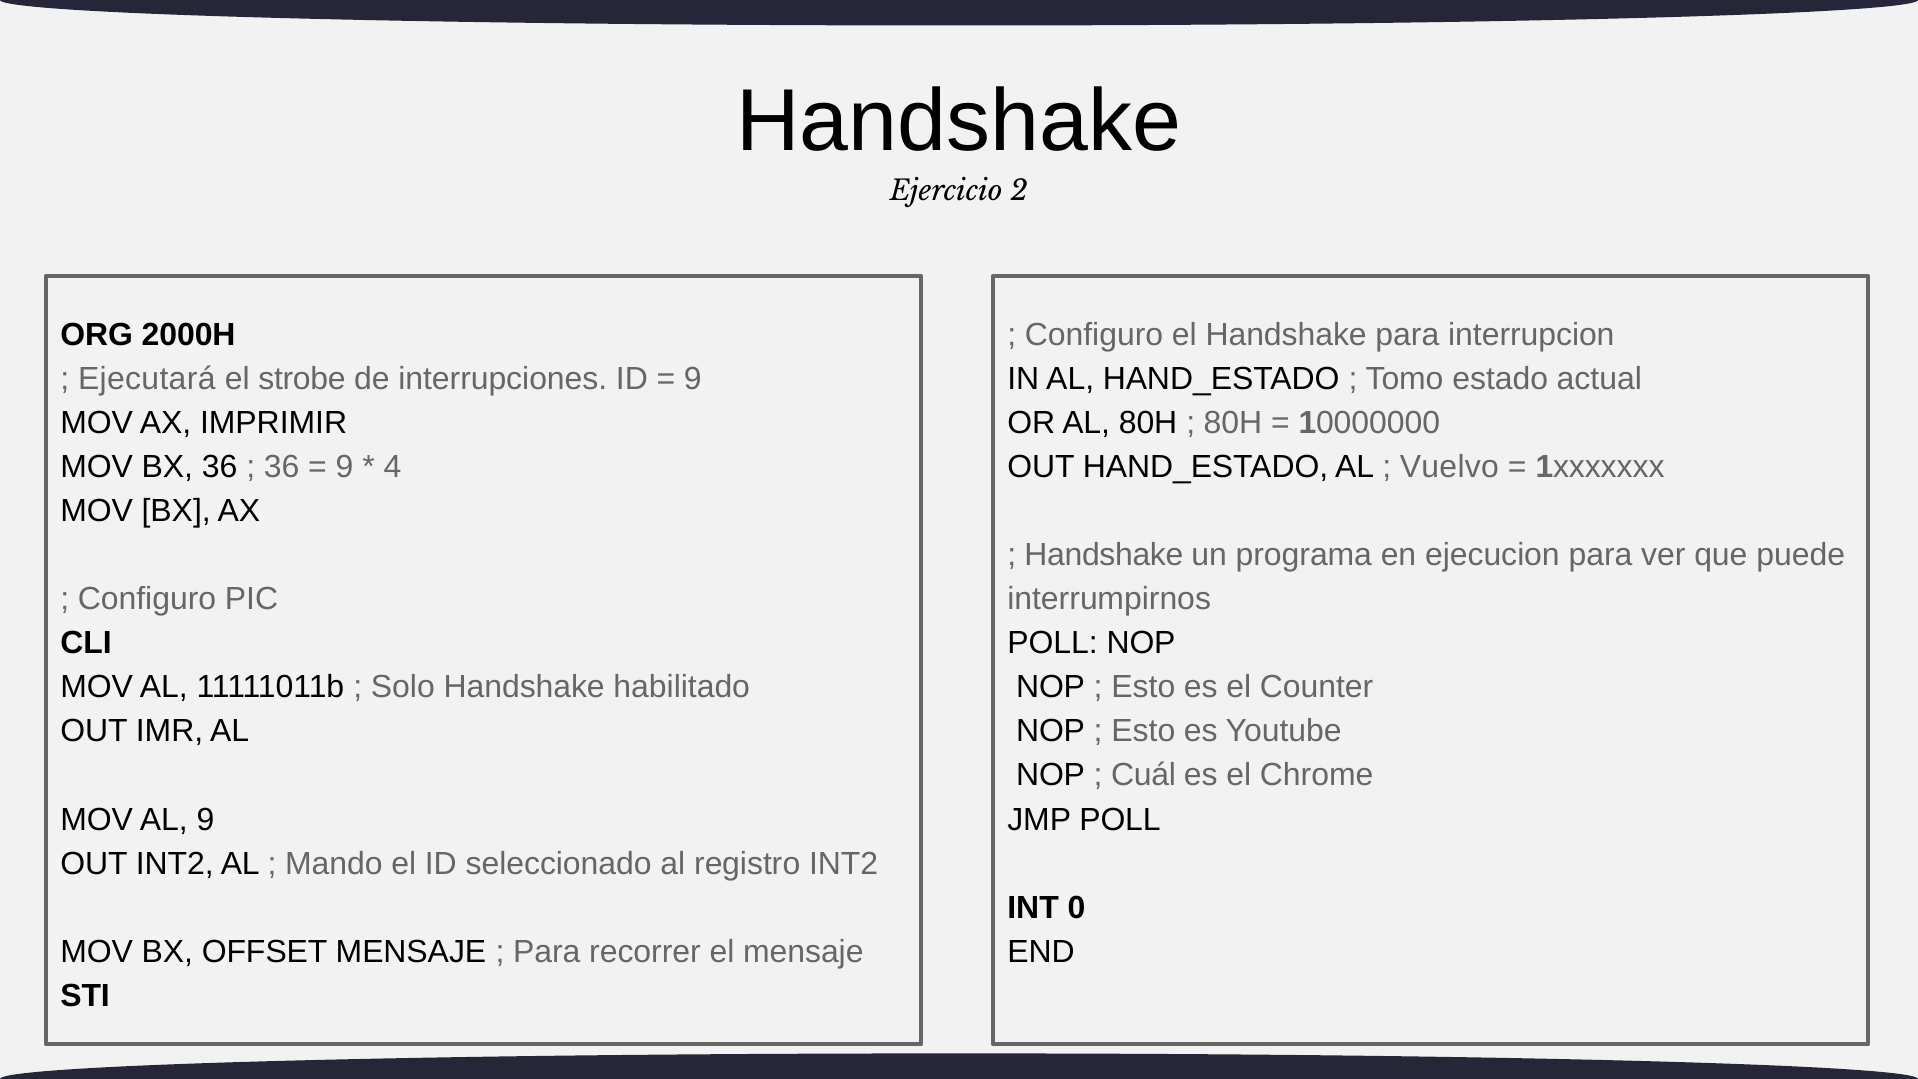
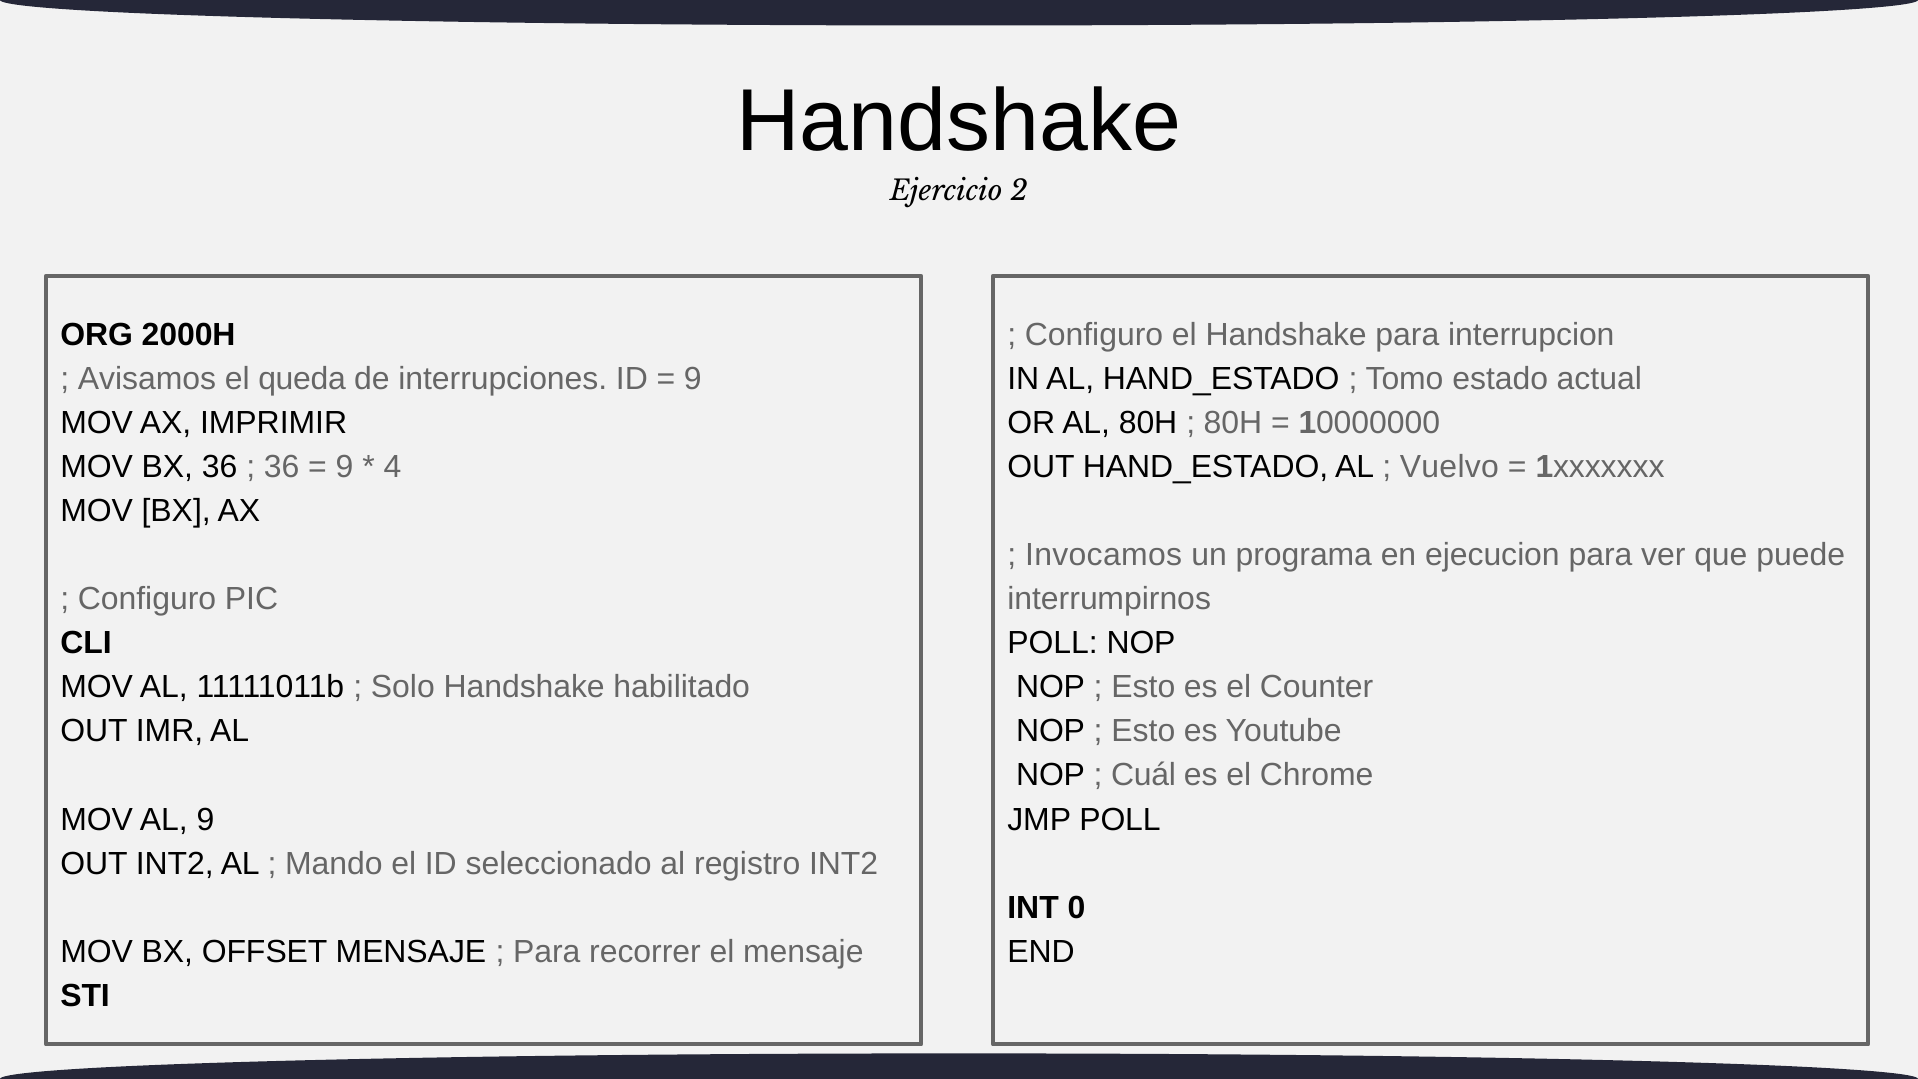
Ejecutará: Ejecutará -> Avisamos
strobe: strobe -> queda
Handshake at (1104, 555): Handshake -> Invocamos
